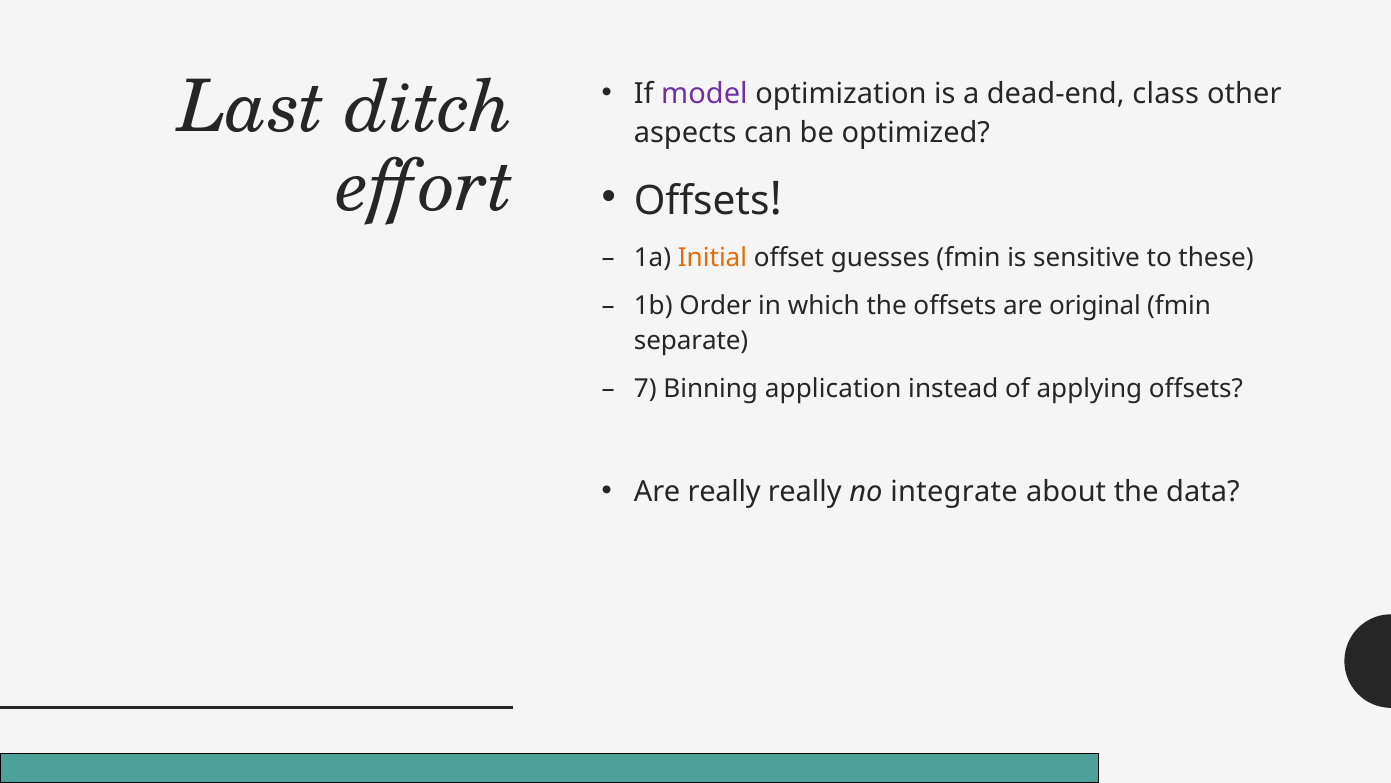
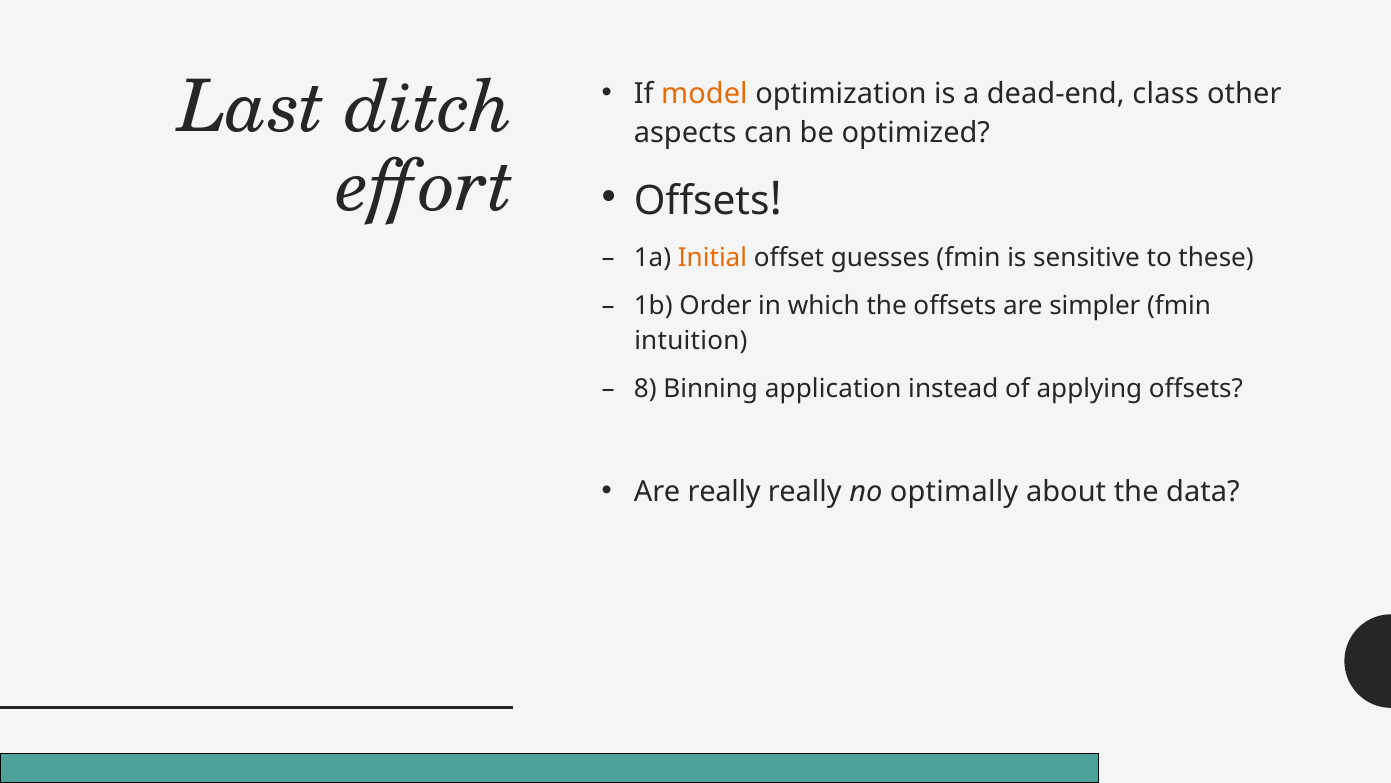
model colour: purple -> orange
original: original -> simpler
separate: separate -> intuition
7: 7 -> 8
integrate: integrate -> optimally
